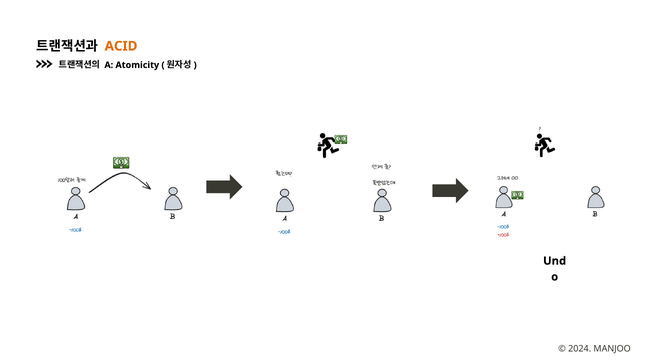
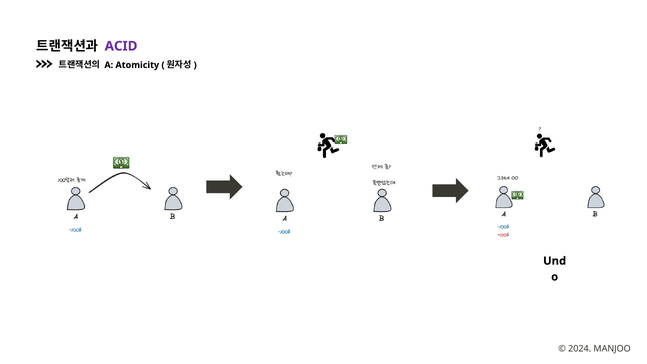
ACID colour: orange -> purple
